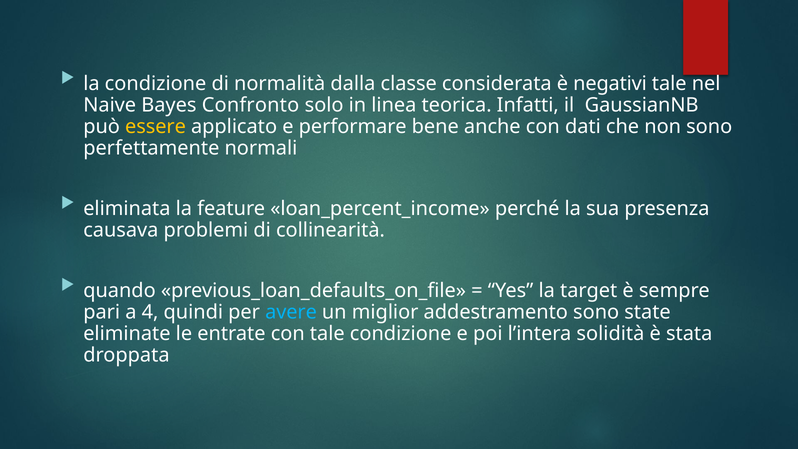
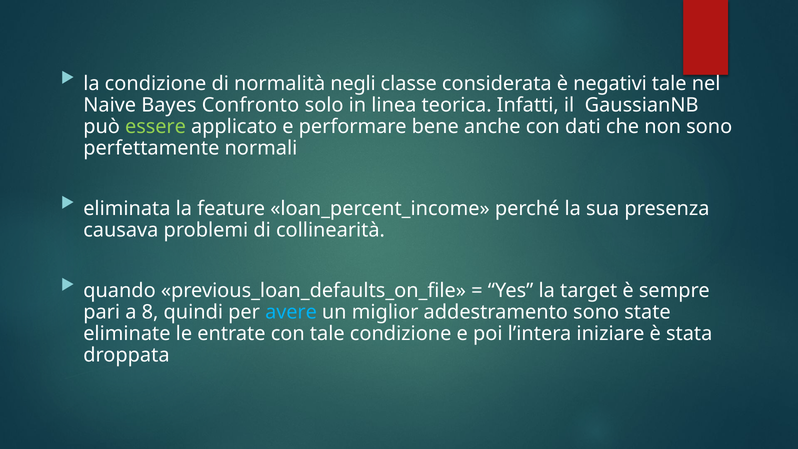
dalla: dalla -> negli
essere colour: yellow -> light green
4: 4 -> 8
solidità: solidità -> iniziare
